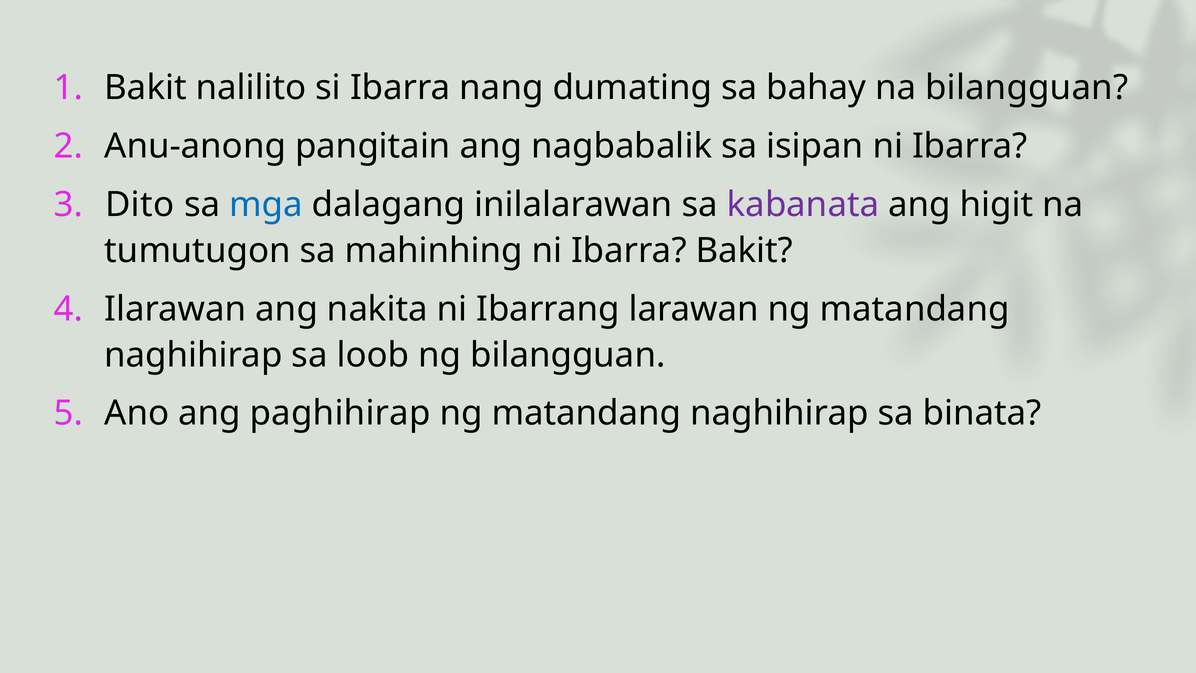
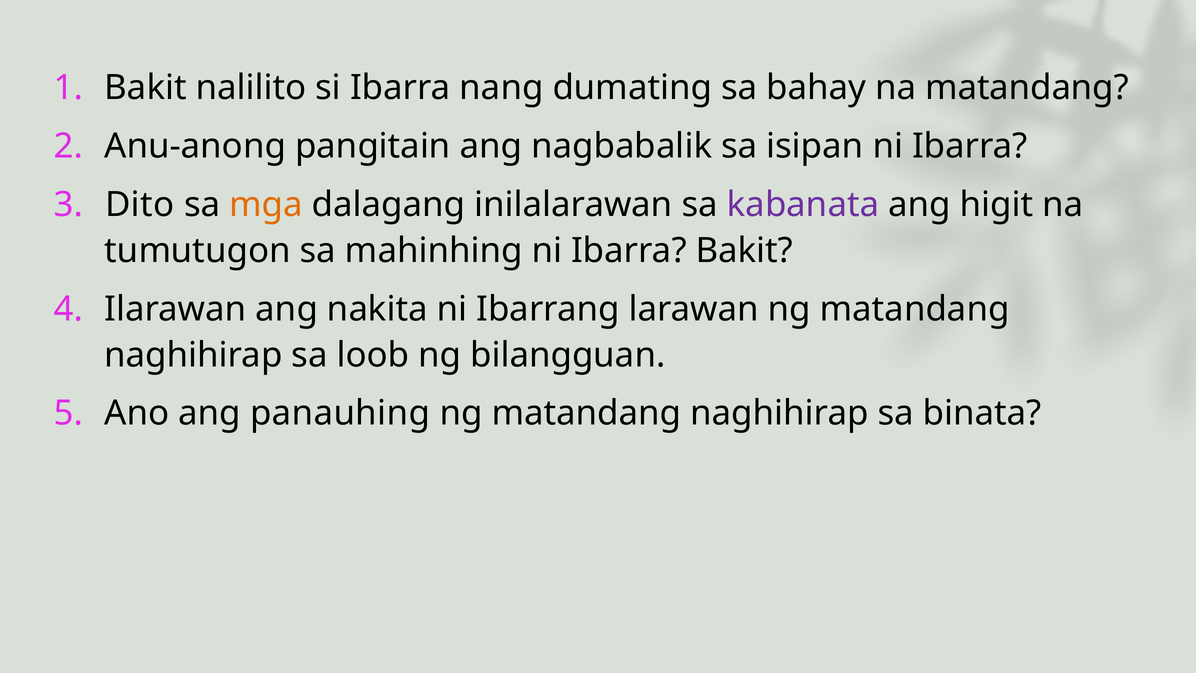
na bilangguan: bilangguan -> matandang
mga colour: blue -> orange
paghihirap: paghihirap -> panauhing
